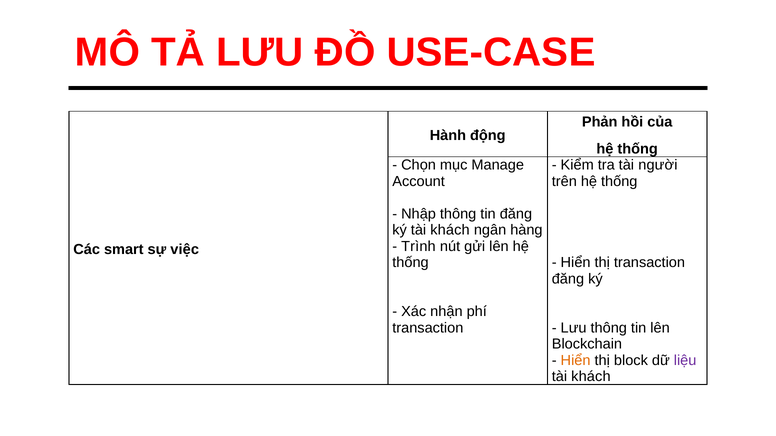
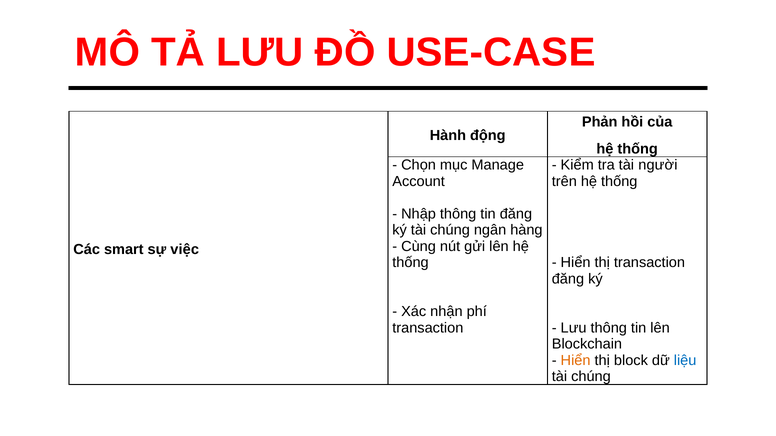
ký tài khách: khách -> chúng
Trình: Trình -> Cùng
liệu colour: purple -> blue
khách at (591, 377): khách -> chúng
